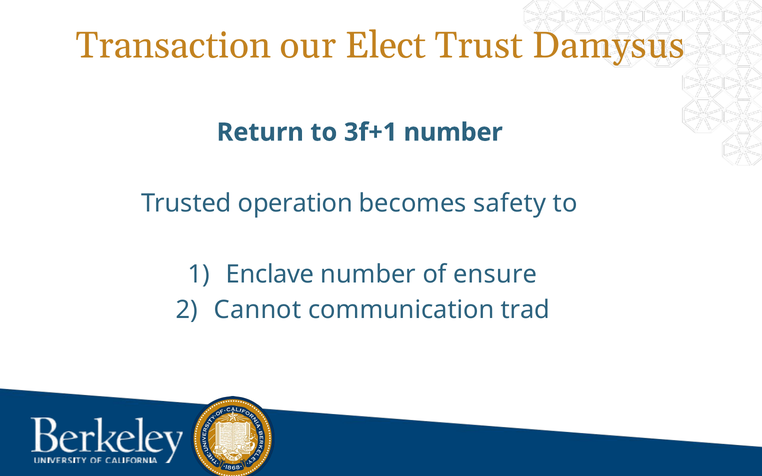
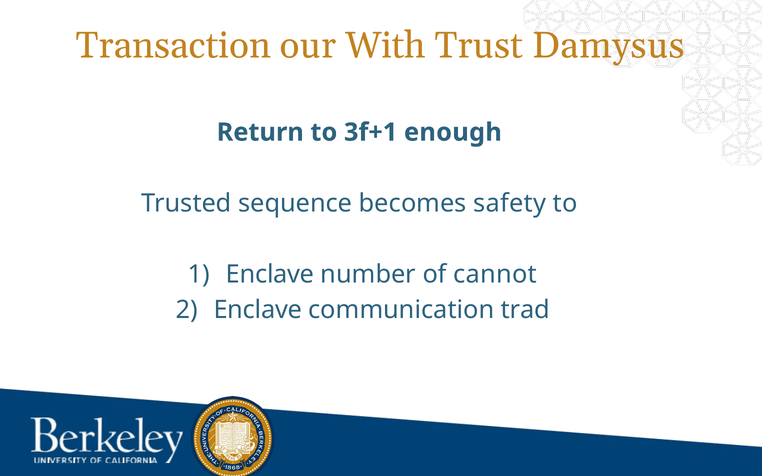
Elect: Elect -> With
3f+1 number: number -> enough
operation: operation -> sequence
ensure: ensure -> cannot
Cannot at (258, 310): Cannot -> Enclave
